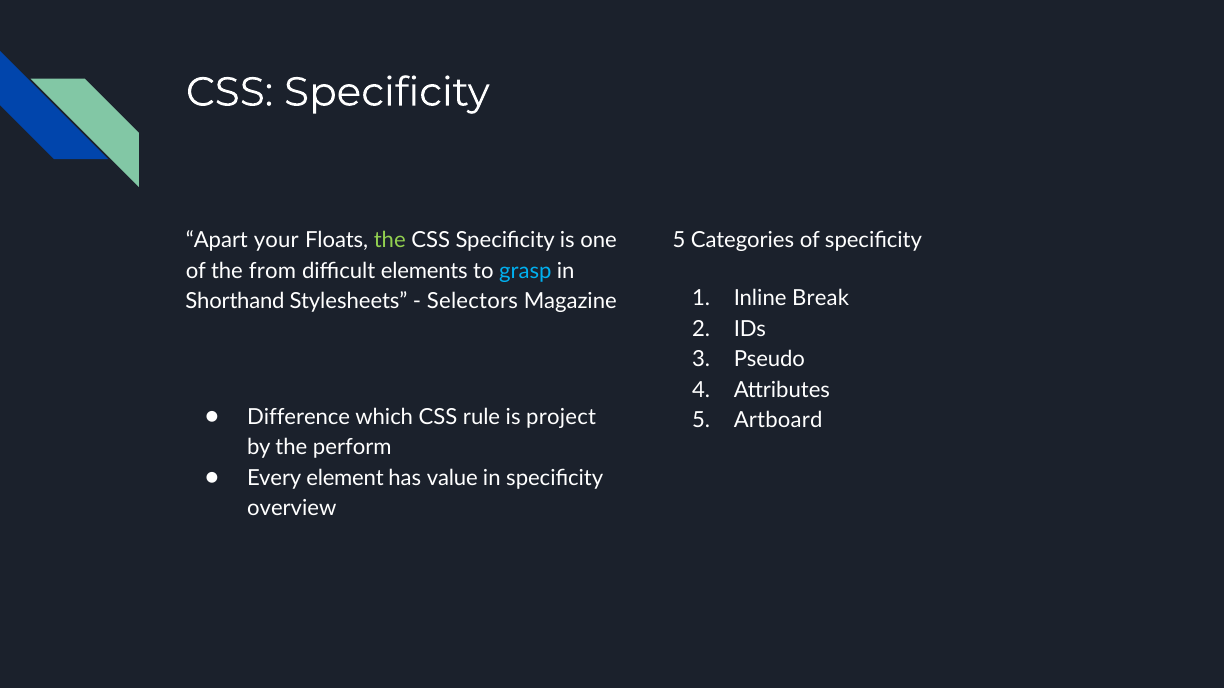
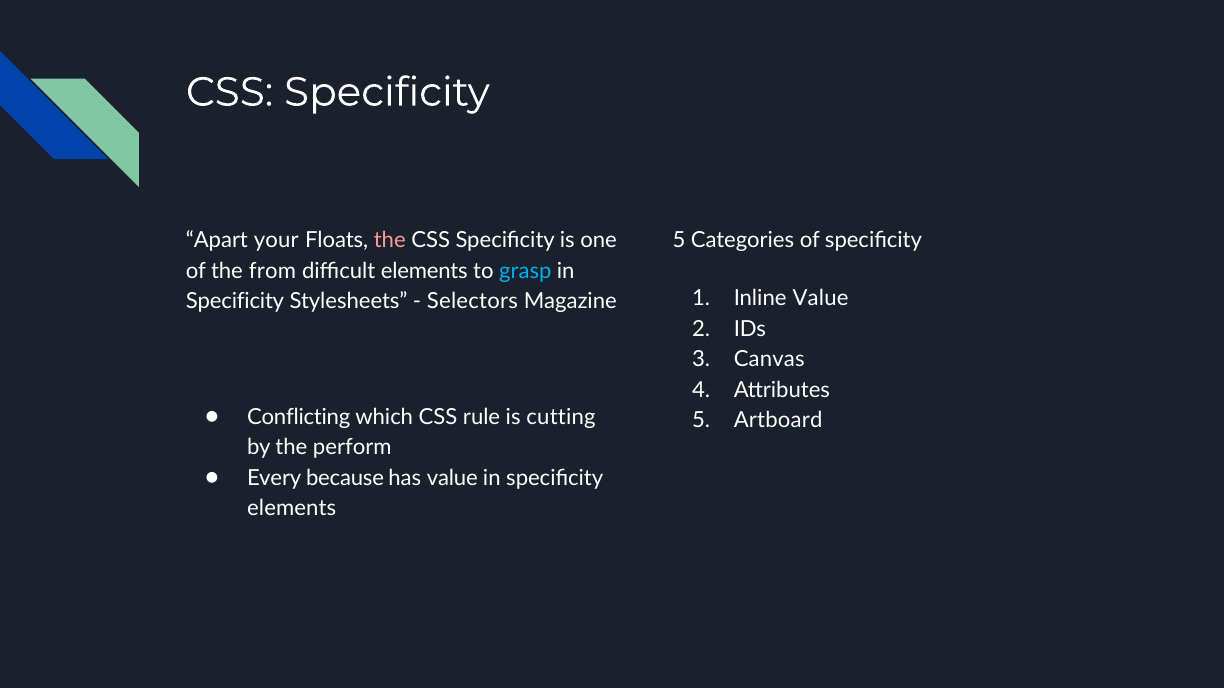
the at (390, 241) colour: light green -> pink
Inline Break: Break -> Value
Shorthand at (235, 302): Shorthand -> Specificity
Pseudo: Pseudo -> Canvas
Difference: Difference -> Conflicting
project: project -> cutting
element: element -> because
overview at (292, 509): overview -> elements
